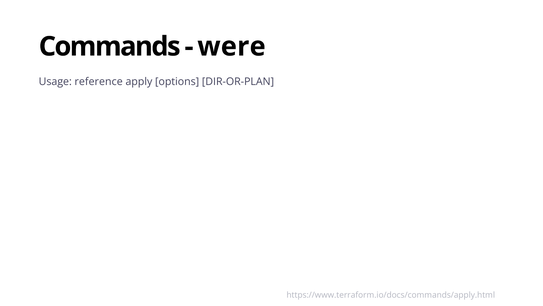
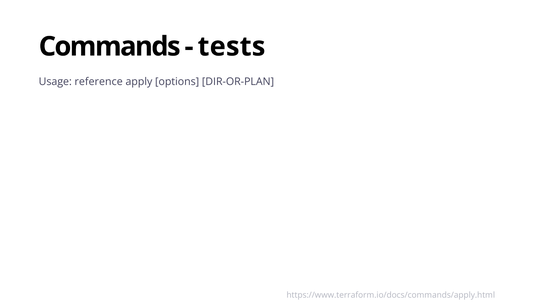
were: were -> tests
